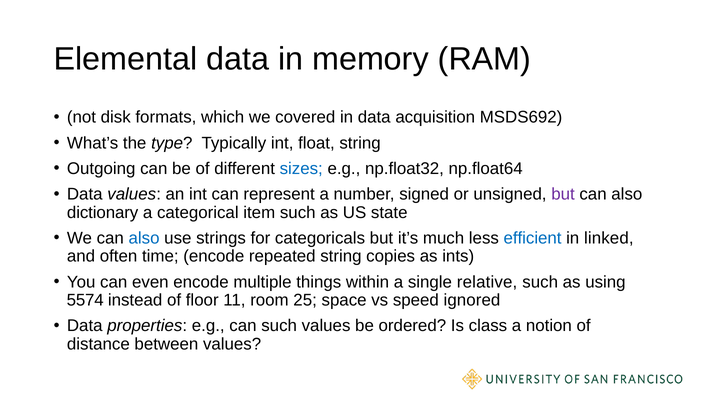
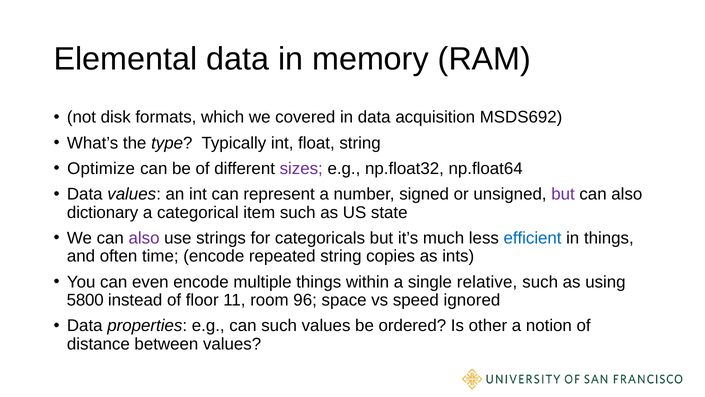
Outgoing: Outgoing -> Optimize
sizes colour: blue -> purple
also at (144, 238) colour: blue -> purple
in linked: linked -> things
5574: 5574 -> 5800
25: 25 -> 96
class: class -> other
